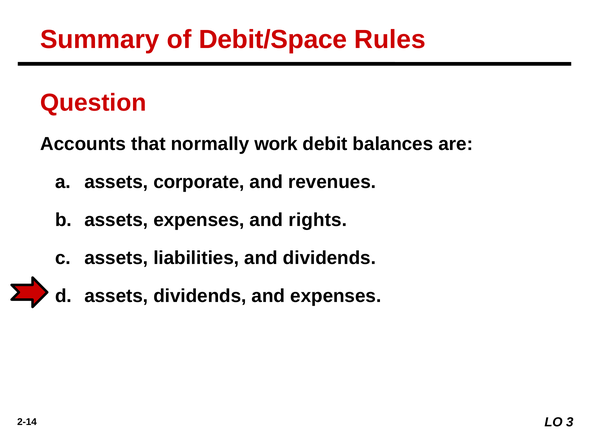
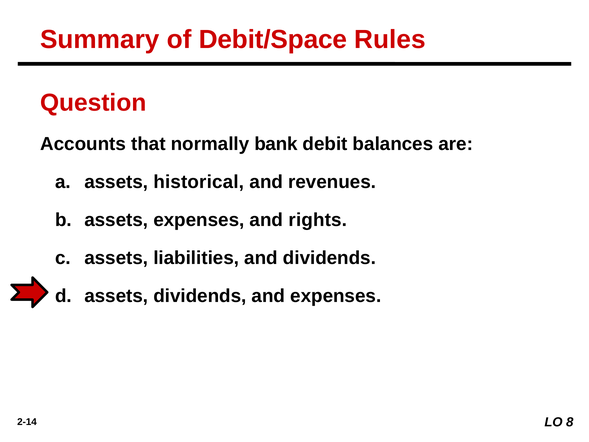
work: work -> bank
corporate: corporate -> historical
3: 3 -> 8
